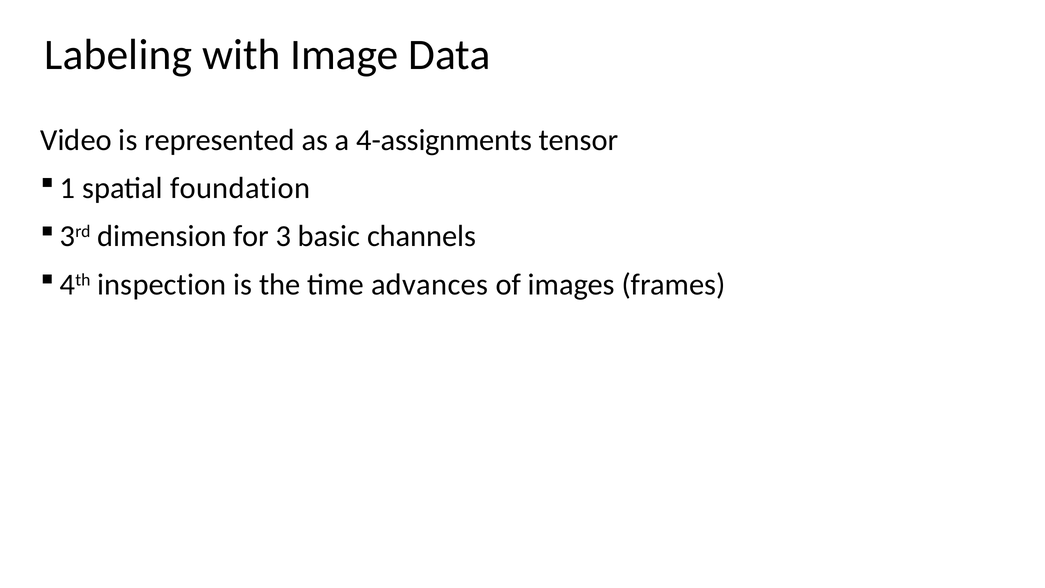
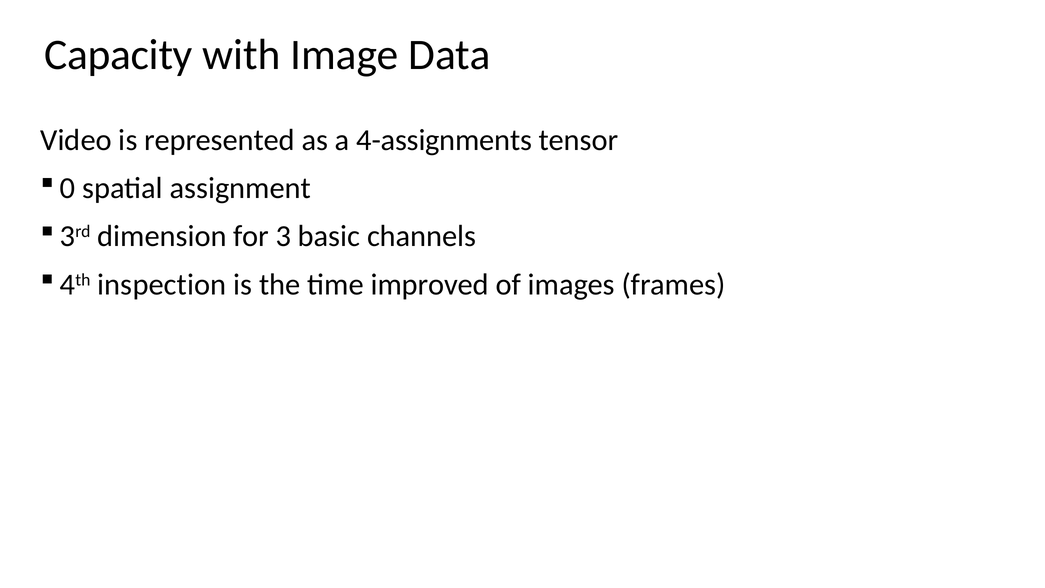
Labeling: Labeling -> Capacity
1: 1 -> 0
foundation: foundation -> assignment
advances: advances -> improved
